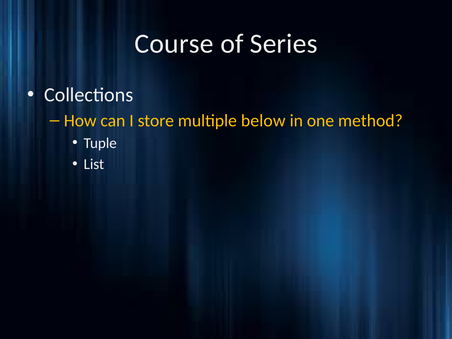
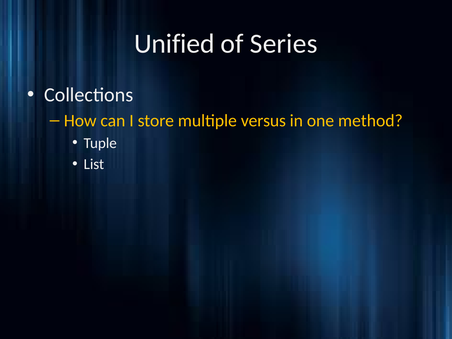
Course: Course -> Unified
below: below -> versus
